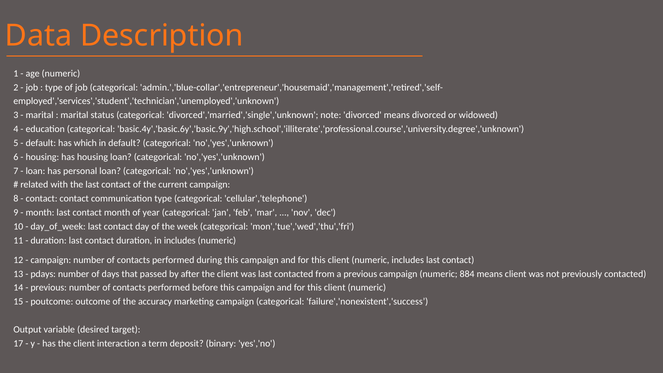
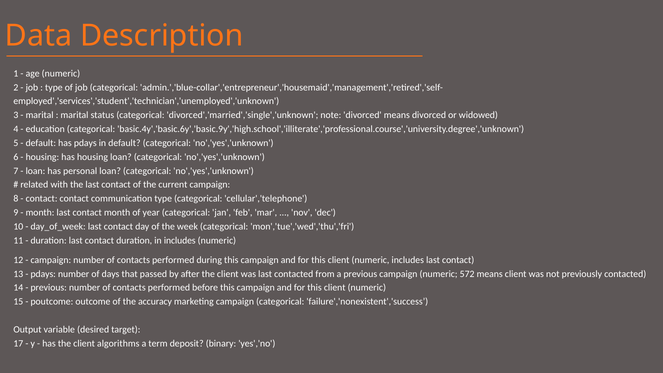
has which: which -> pdays
884: 884 -> 572
interaction: interaction -> algorithms
